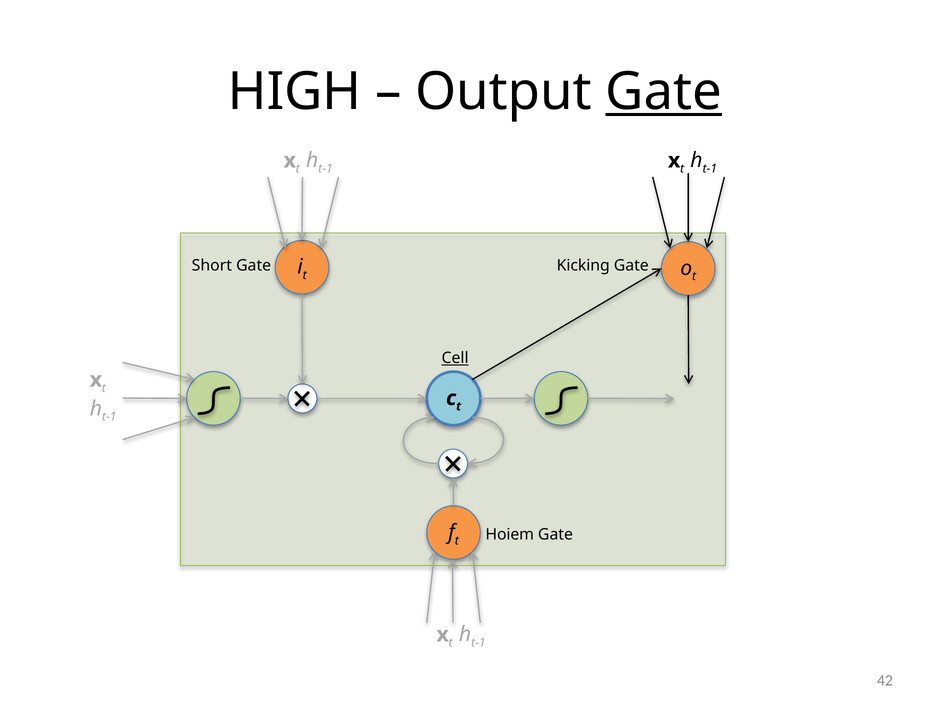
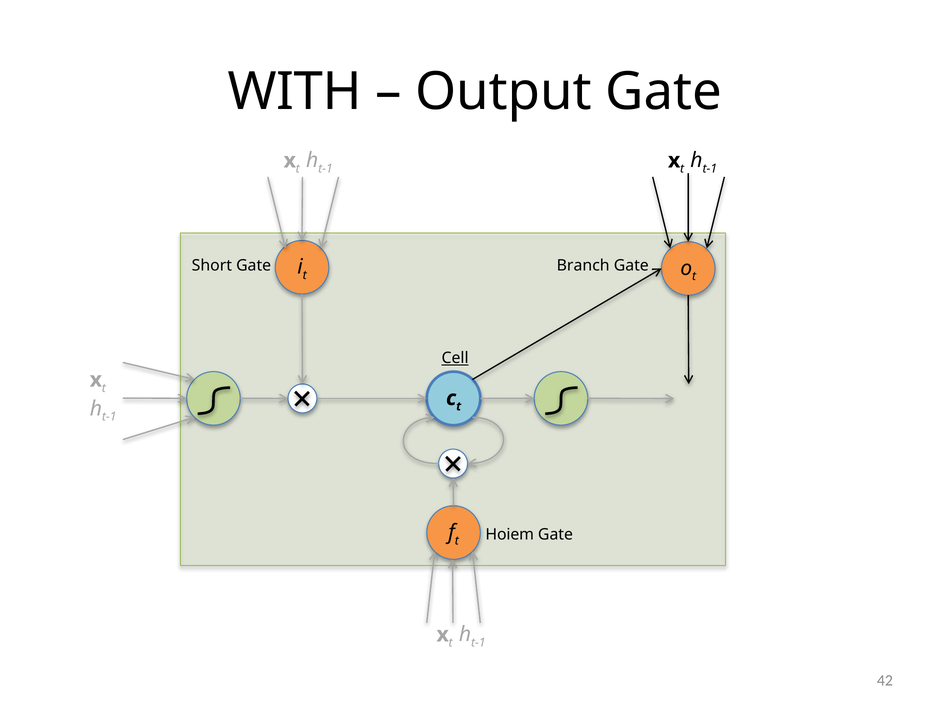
HIGH: HIGH -> WITH
Gate at (664, 92) underline: present -> none
Kicking: Kicking -> Branch
